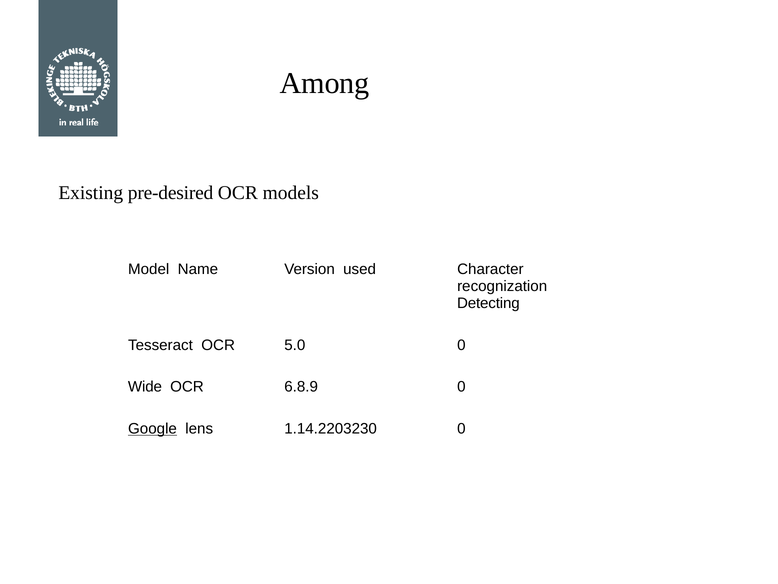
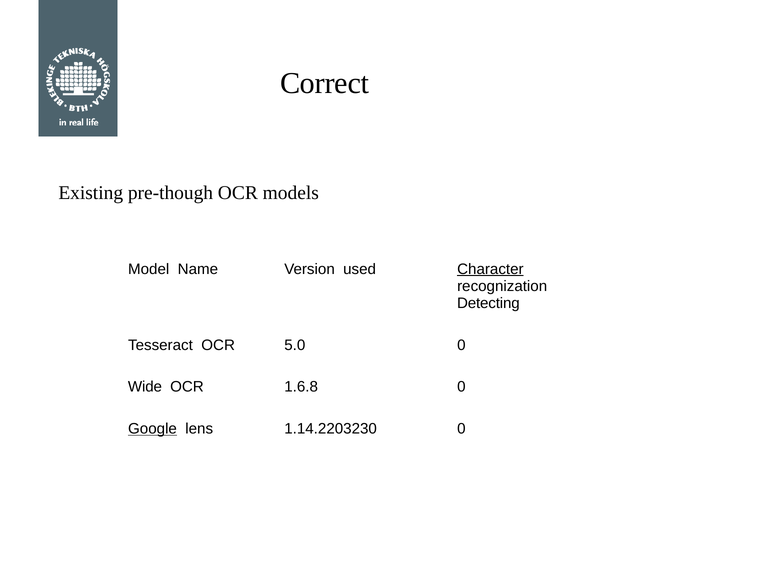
Among: Among -> Correct
pre-desired: pre-desired -> pre-though
Character underline: none -> present
6.8.9: 6.8.9 -> 1.6.8
